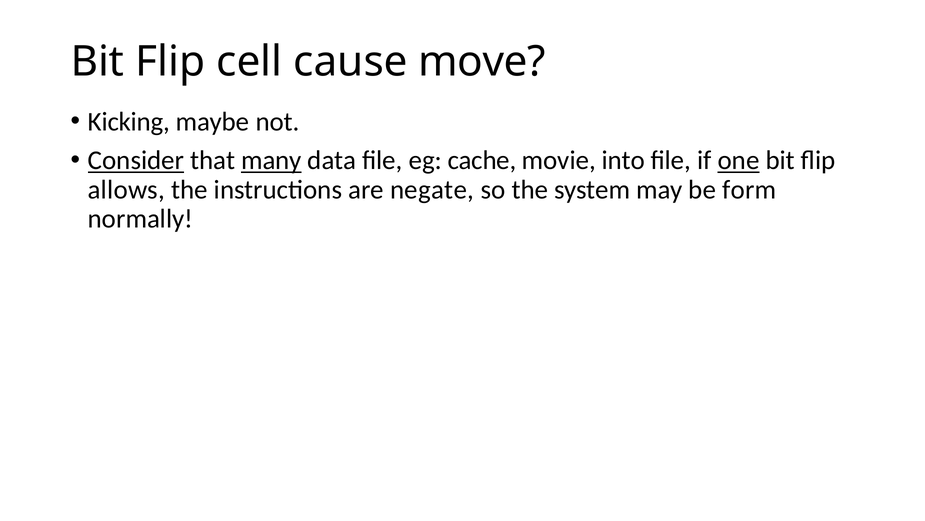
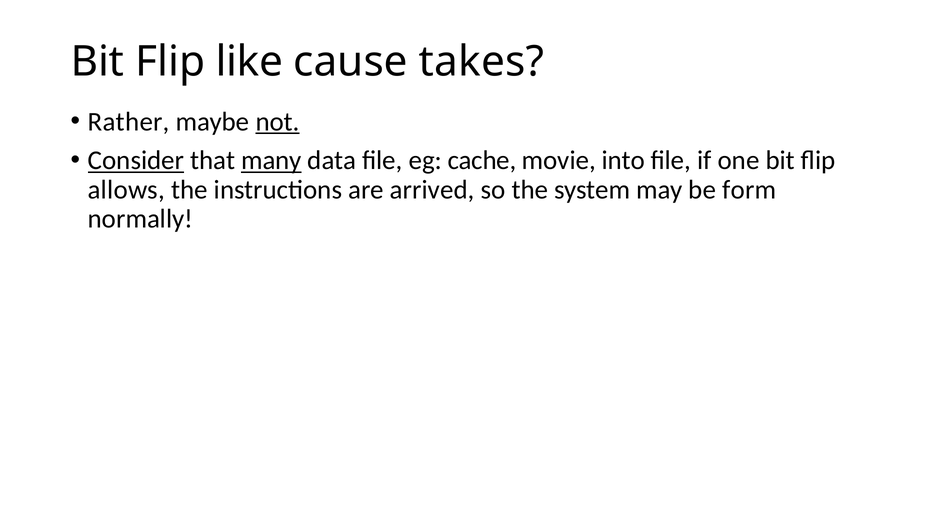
cell: cell -> like
move: move -> takes
Kicking: Kicking -> Rather
not underline: none -> present
one underline: present -> none
negate: negate -> arrived
